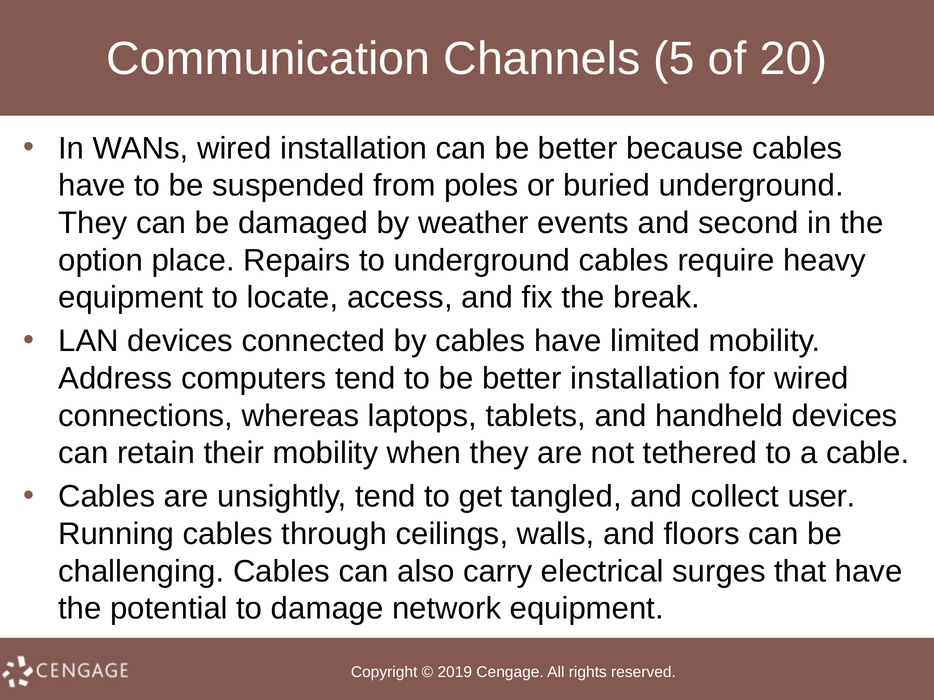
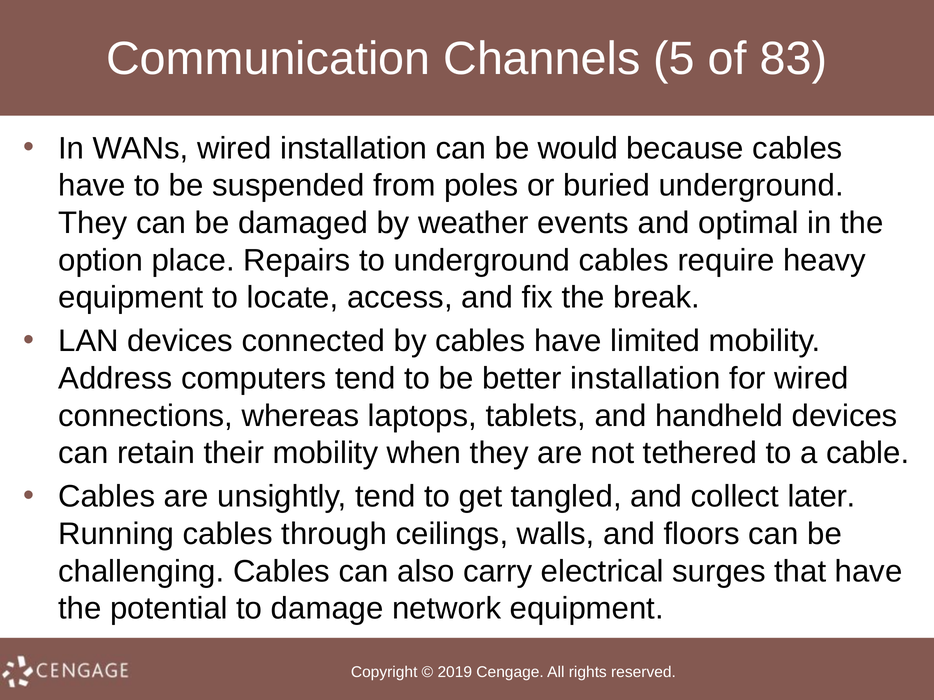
20: 20 -> 83
can be better: better -> would
second: second -> optimal
user: user -> later
